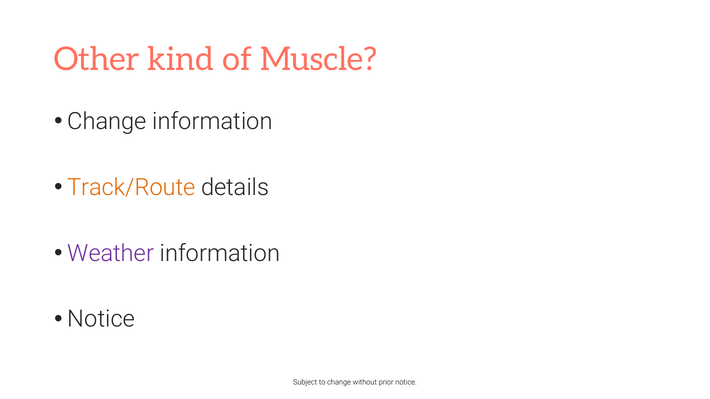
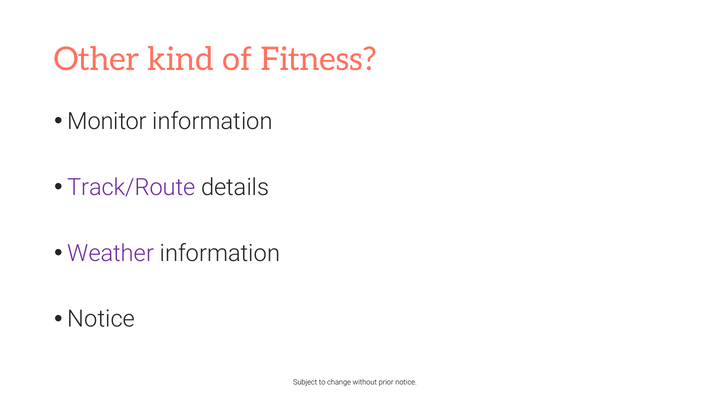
Muscle: Muscle -> Fitness
Change at (107, 122): Change -> Monitor
Track/Route colour: orange -> purple
